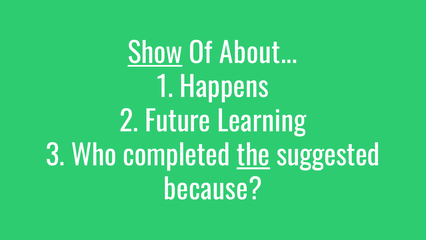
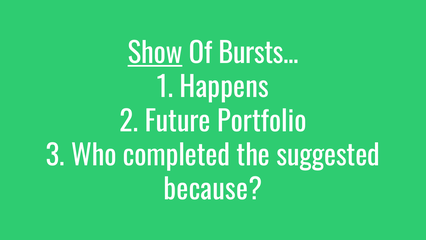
About: About -> Bursts
Learning: Learning -> Portfolio
the underline: present -> none
